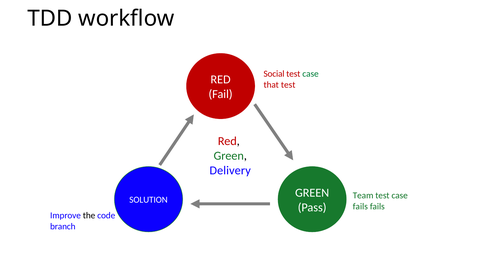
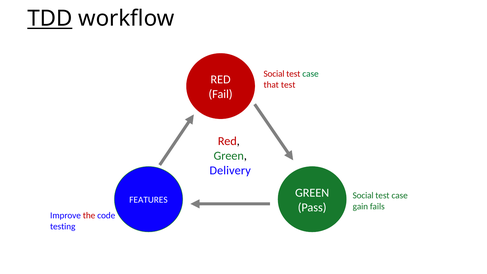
TDD underline: none -> present
Team at (363, 196): Team -> Social
SOLUTION: SOLUTION -> FEATURES
fails at (360, 207): fails -> gain
the colour: black -> red
branch: branch -> testing
